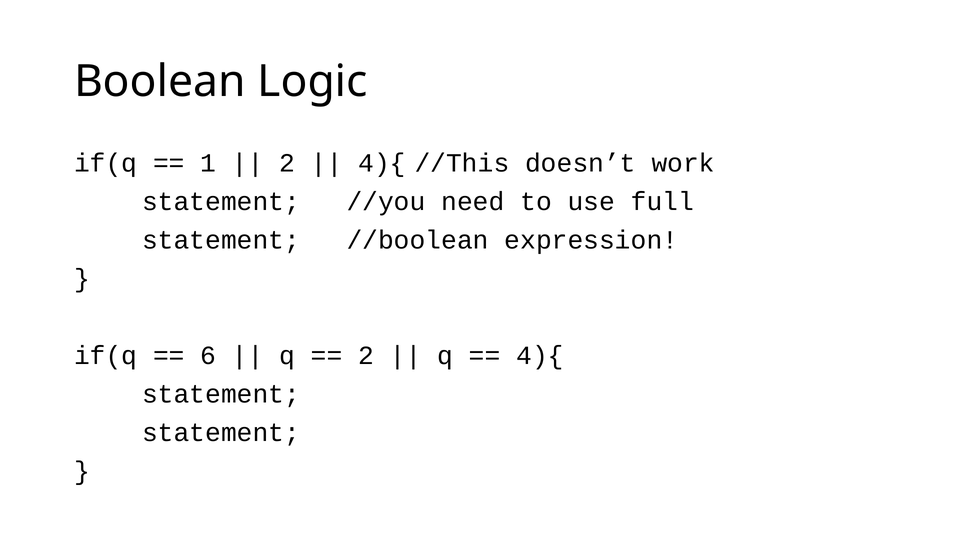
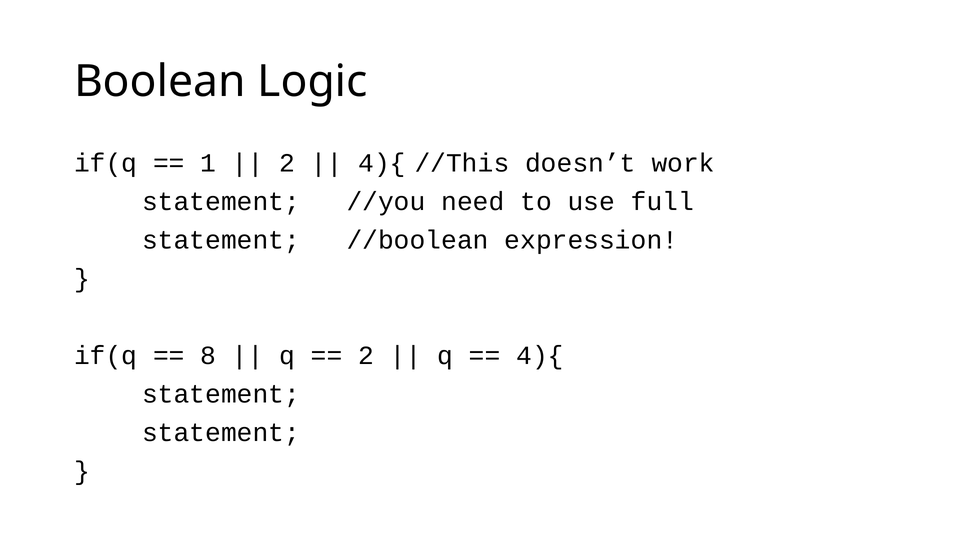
6: 6 -> 8
